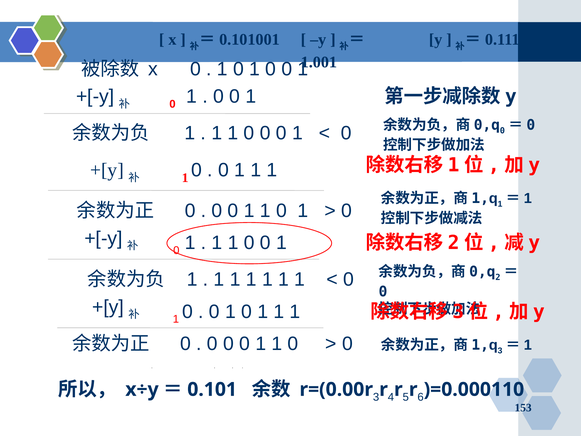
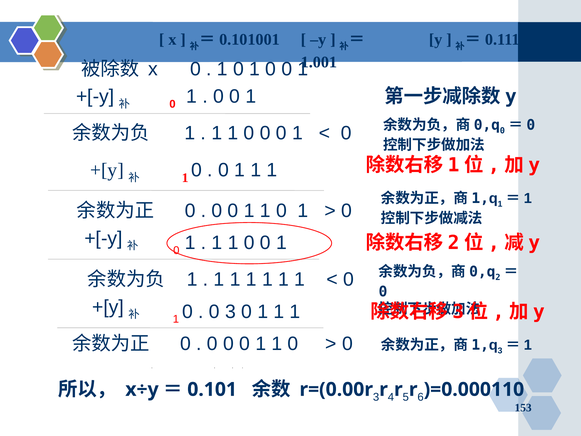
1 at (230, 311): 1 -> 3
